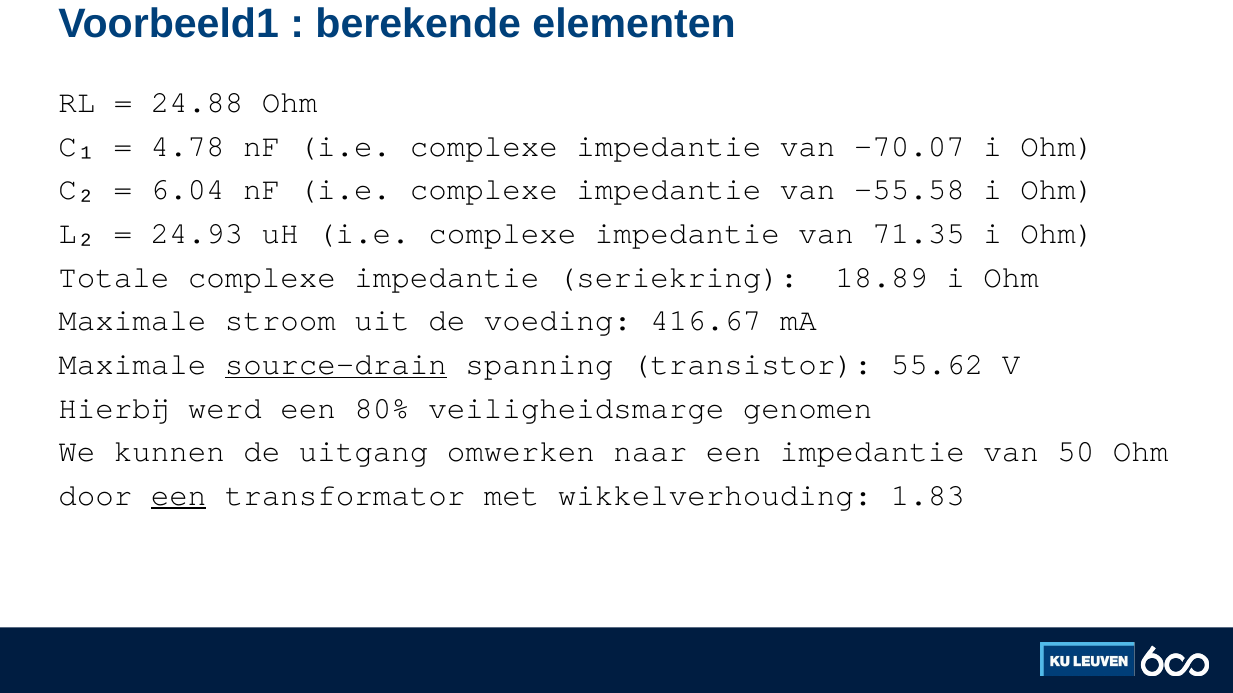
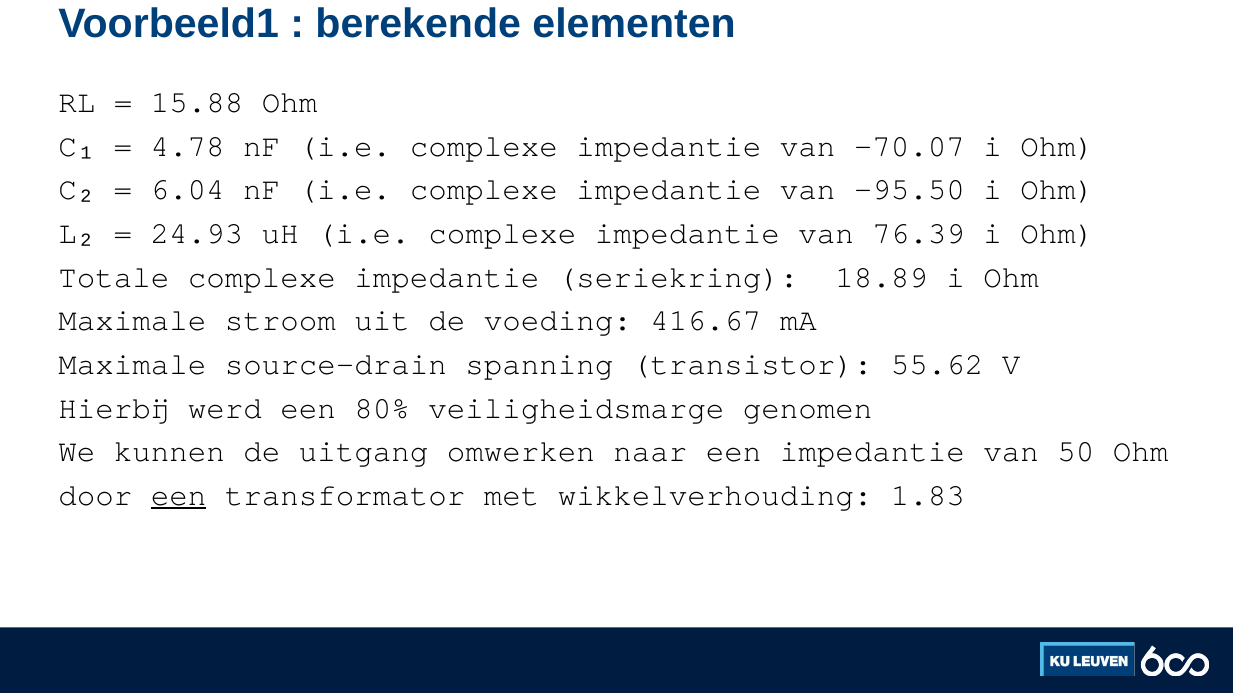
24.88: 24.88 -> 15.88
-55.58: -55.58 -> -95.50
71.35: 71.35 -> 76.39
source-drain underline: present -> none
